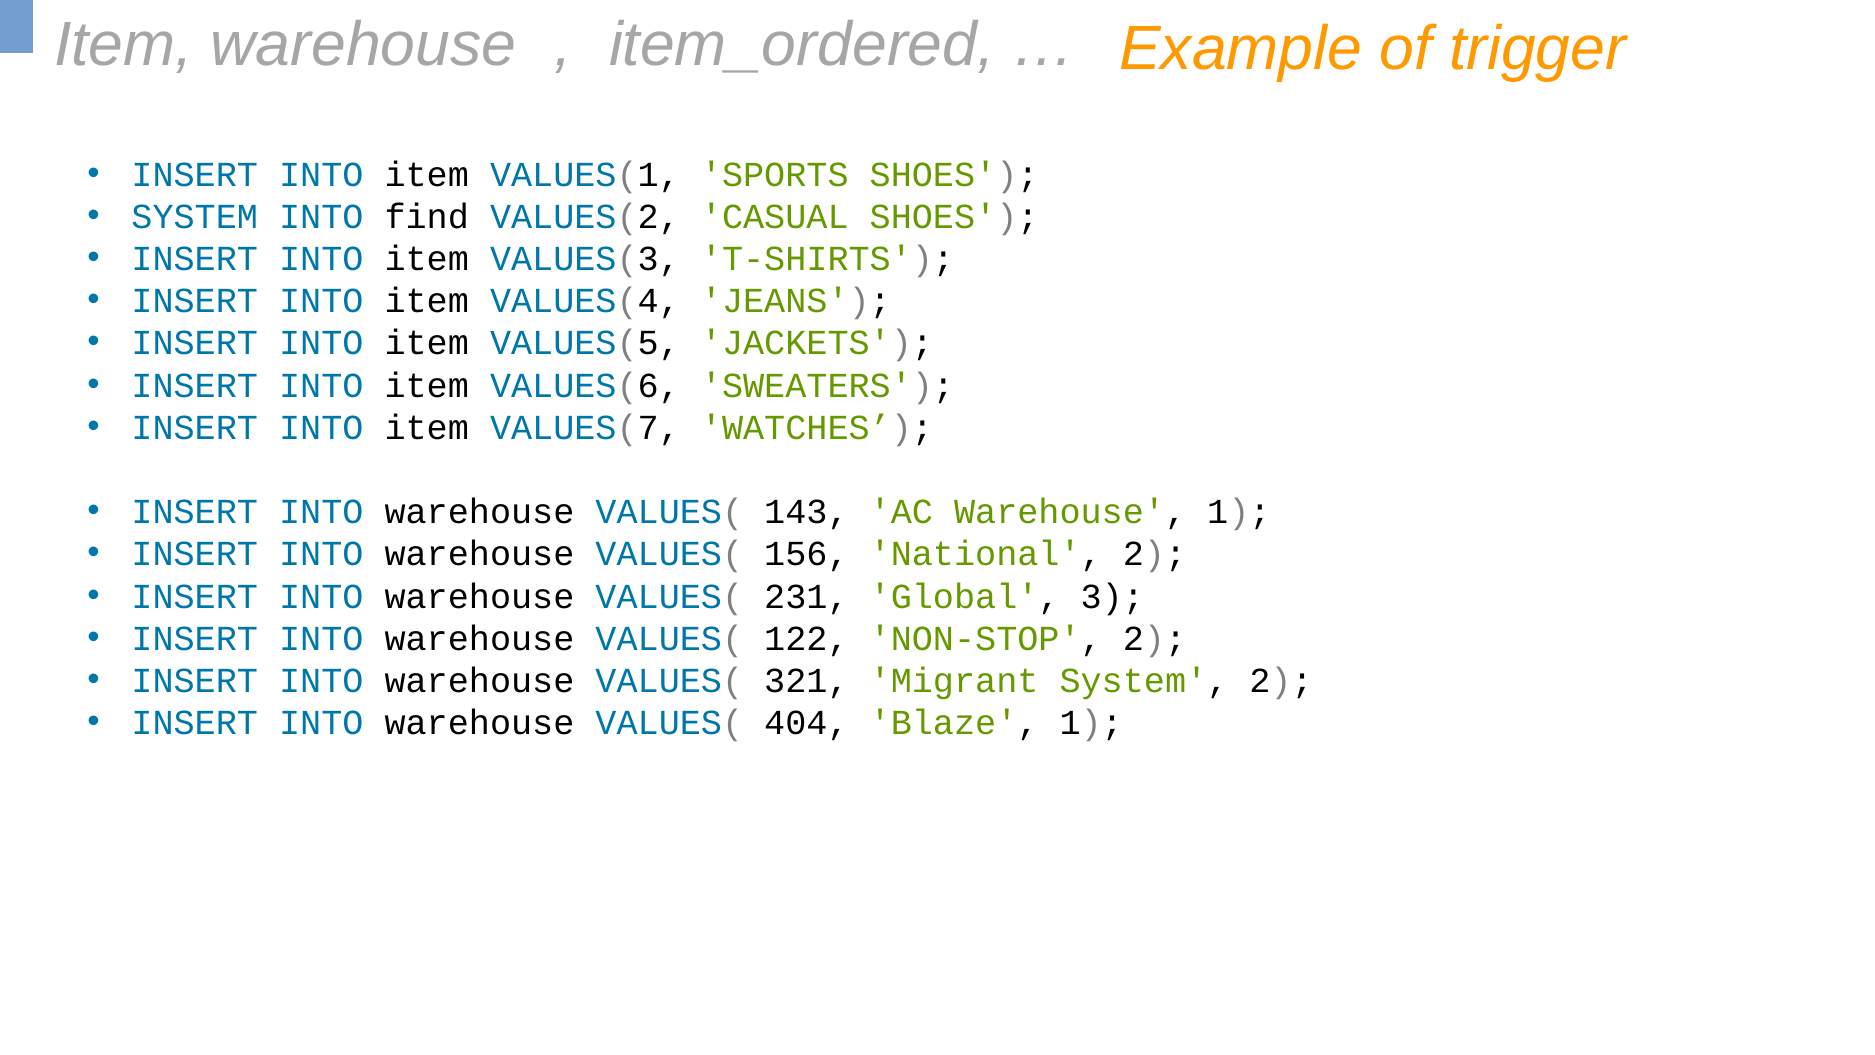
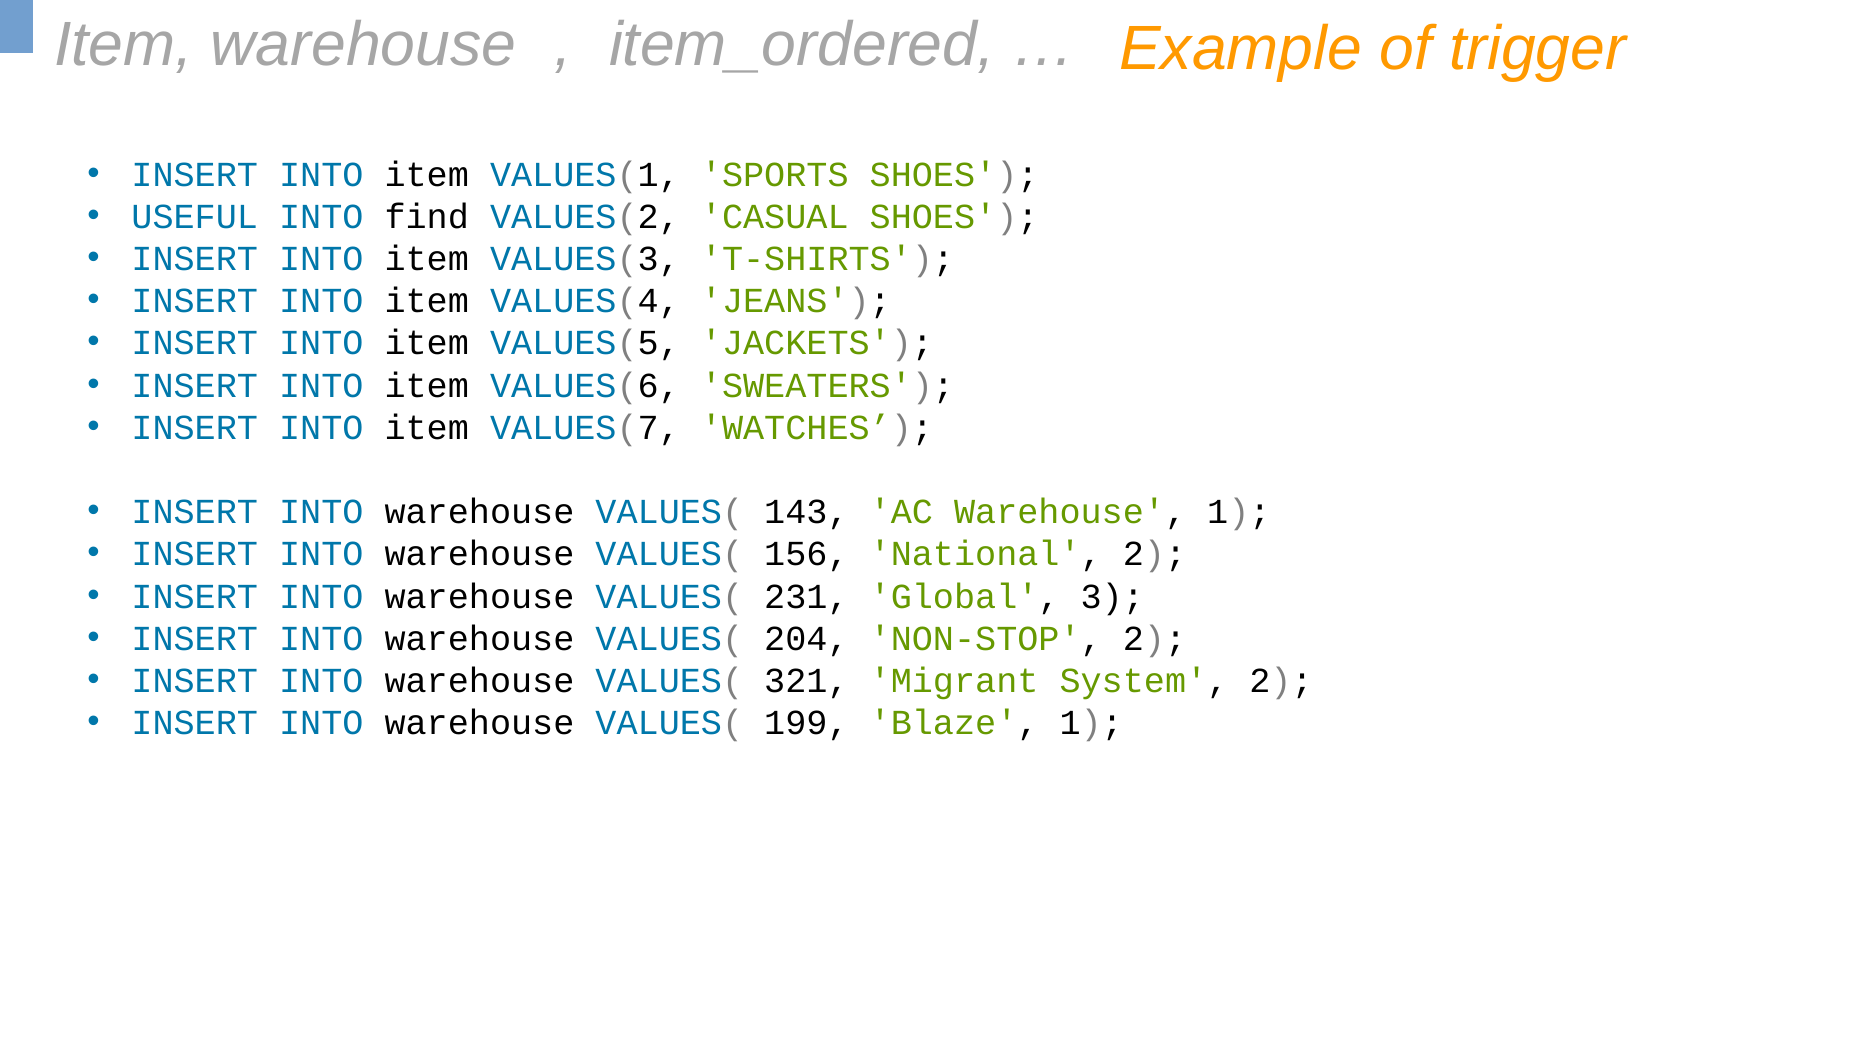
SYSTEM at (195, 217): SYSTEM -> USEFUL
122: 122 -> 204
404: 404 -> 199
